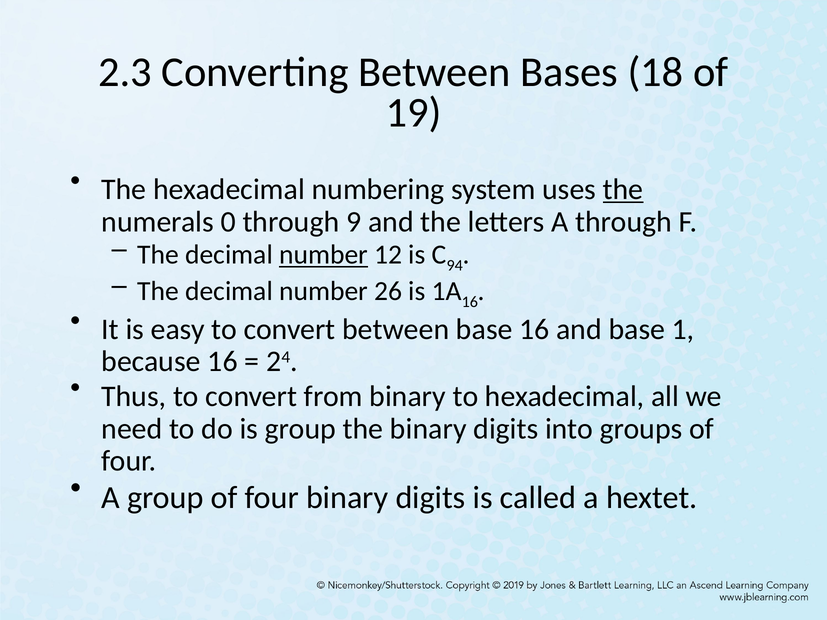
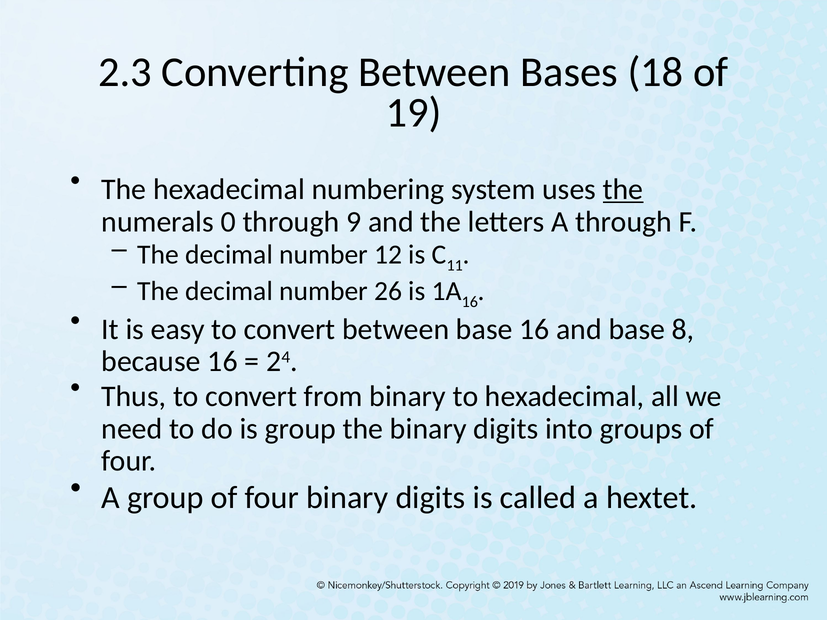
number at (324, 255) underline: present -> none
94: 94 -> 11
1: 1 -> 8
